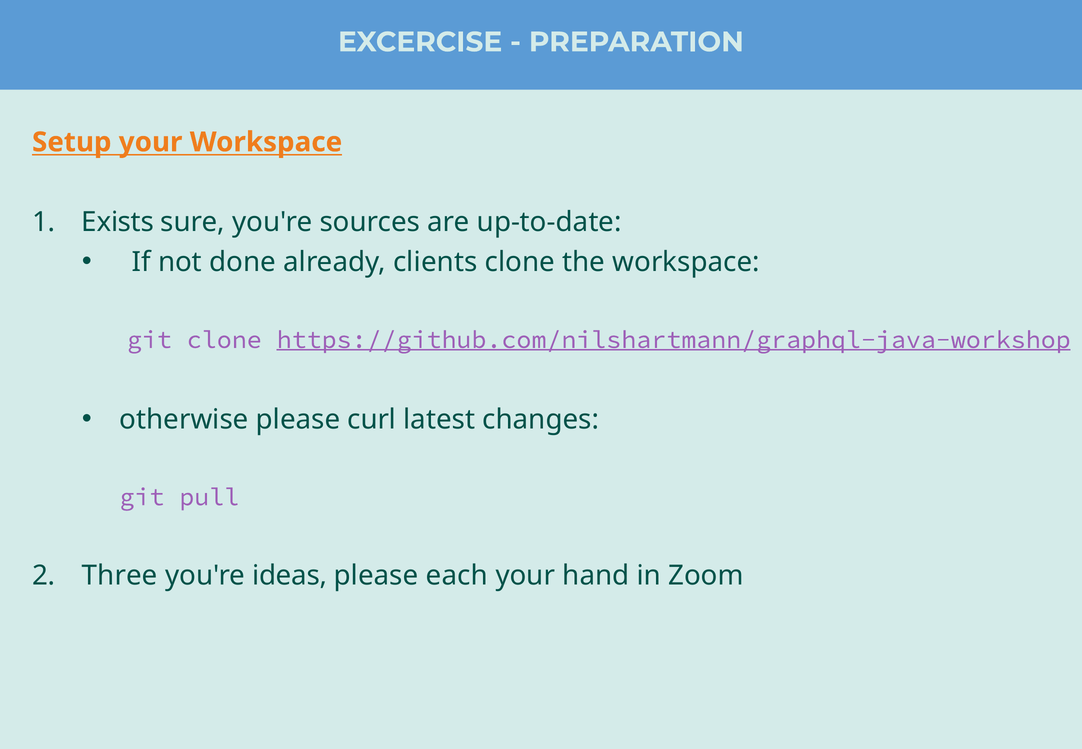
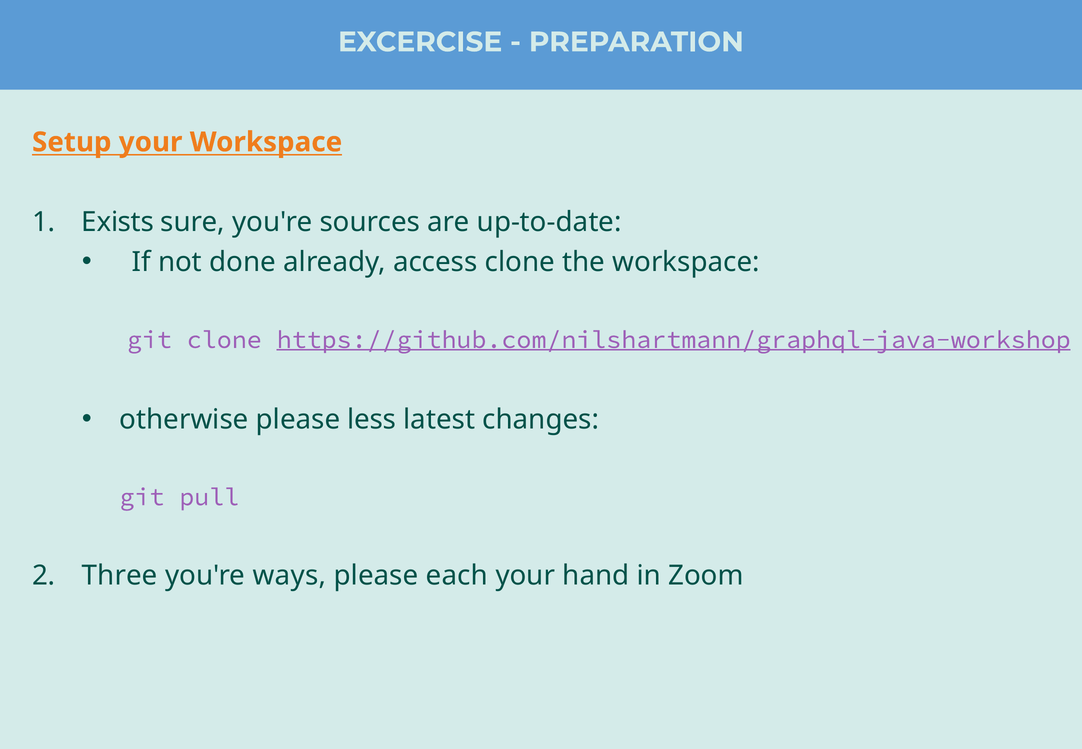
clients: clients -> access
curl: curl -> less
ideas: ideas -> ways
